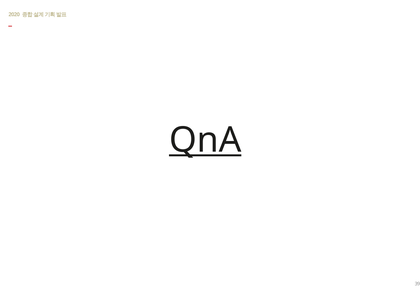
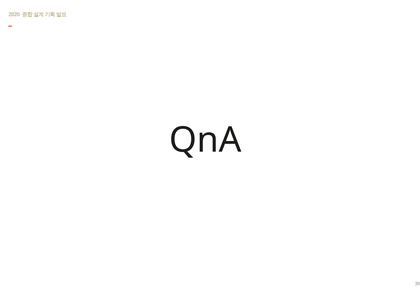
QnA underline: present -> none
